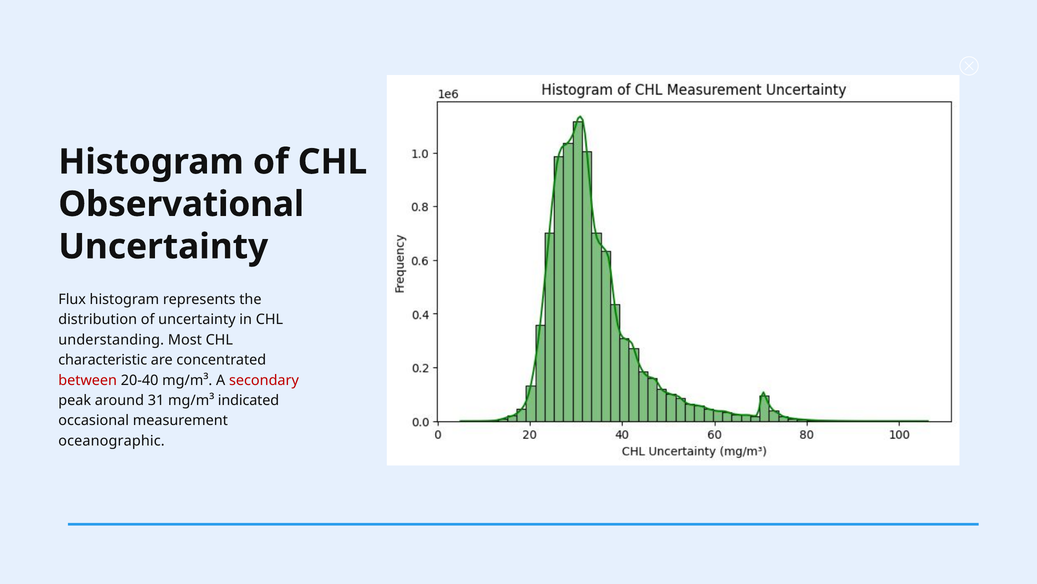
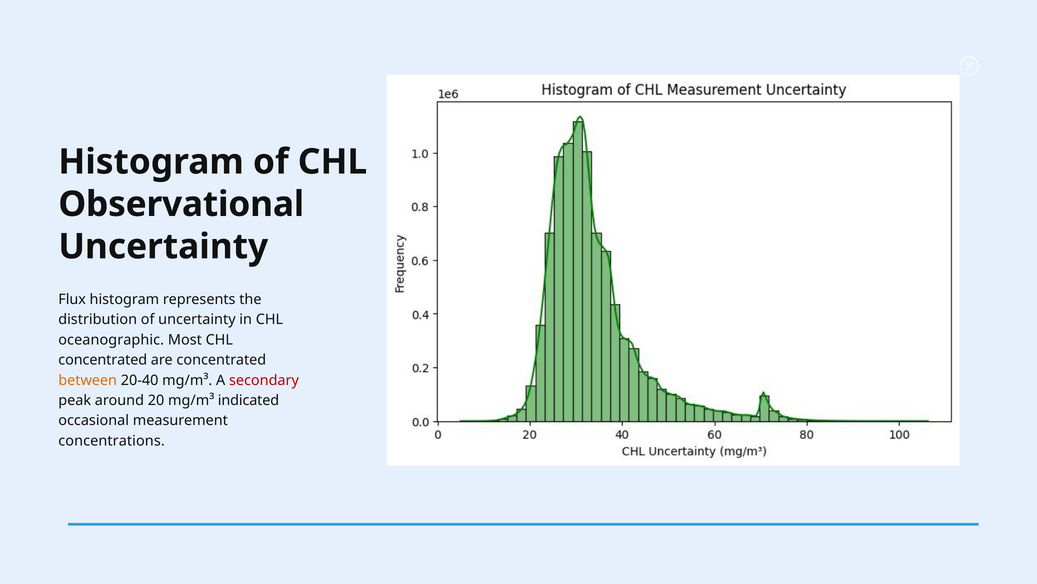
understanding: understanding -> oceanographic
characteristic at (103, 360): characteristic -> concentrated
between colour: red -> orange
31: 31 -> 20
oceanographic: oceanographic -> concentrations
